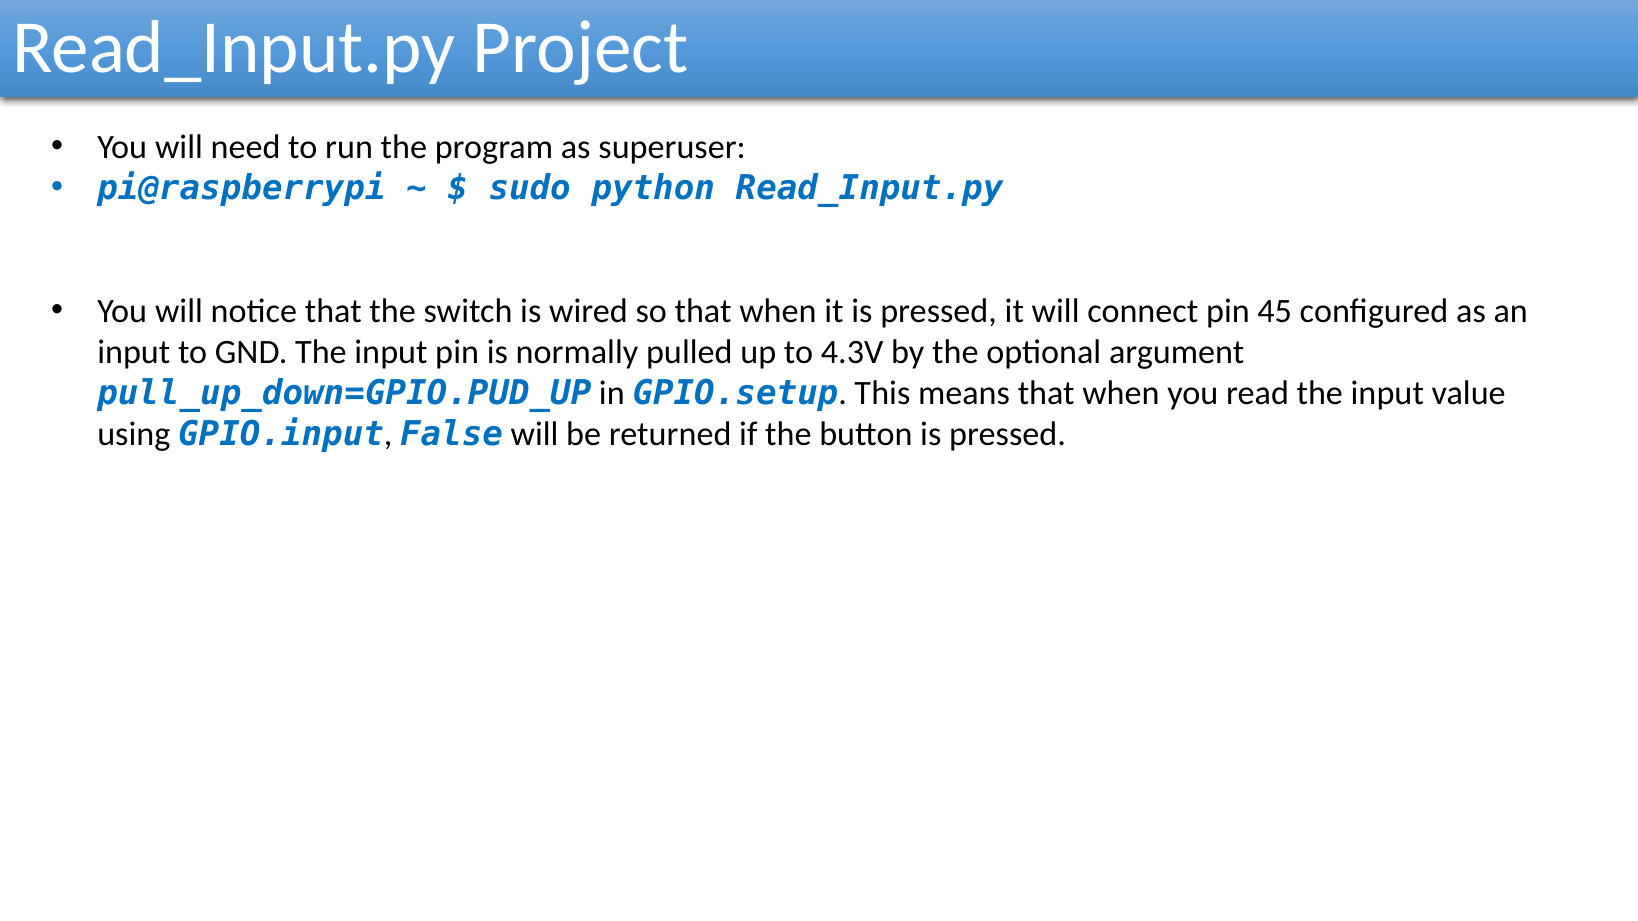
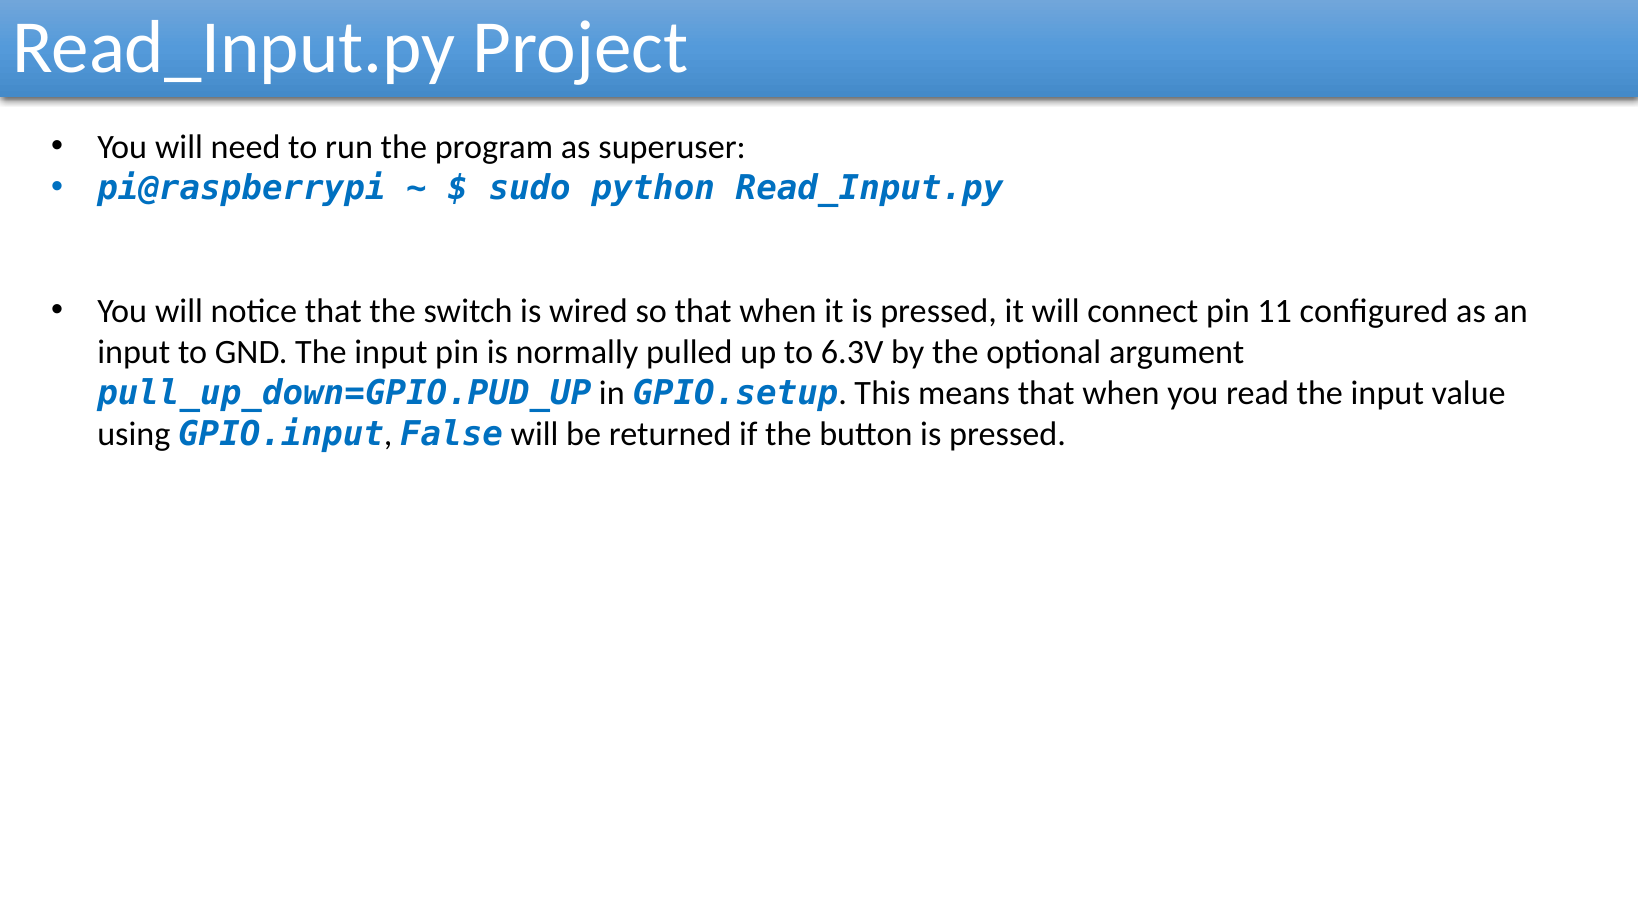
45: 45 -> 11
4.3V: 4.3V -> 6.3V
